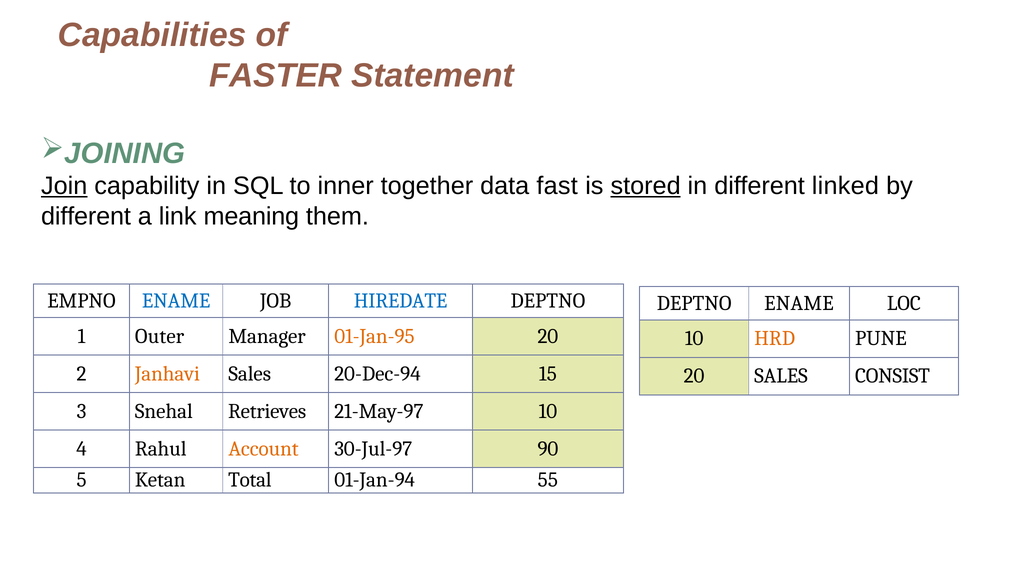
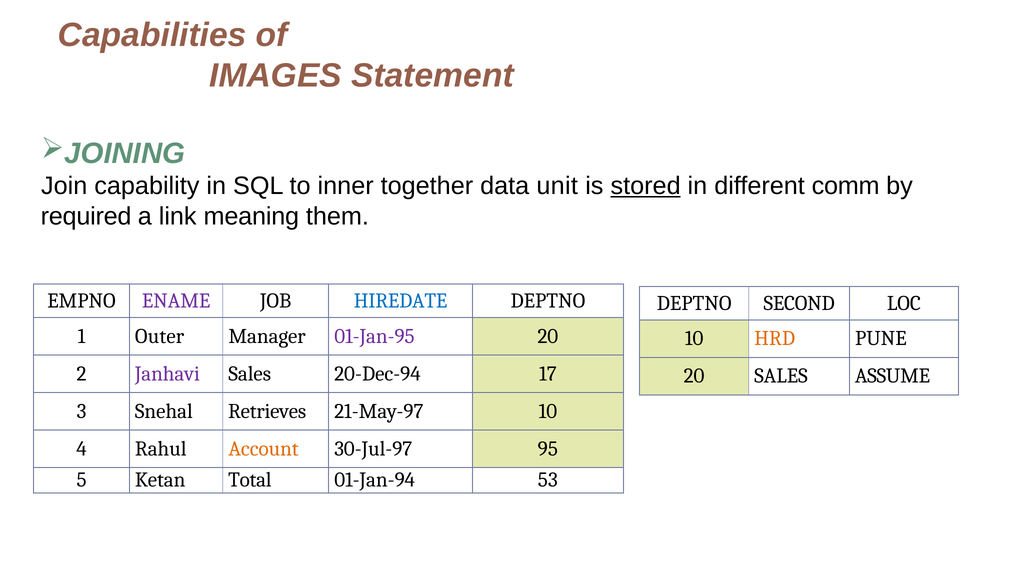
FASTER: FASTER -> IMAGES
Join underline: present -> none
fast: fast -> unit
linked: linked -> comm
different at (86, 216): different -> required
ENAME at (176, 300) colour: blue -> purple
DEPTNO ENAME: ENAME -> SECOND
01-Jan-95 colour: orange -> purple
Janhavi colour: orange -> purple
15: 15 -> 17
CONSIST: CONSIST -> ASSUME
90: 90 -> 95
55: 55 -> 53
